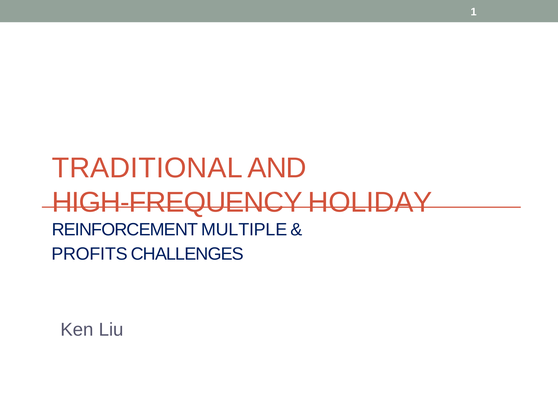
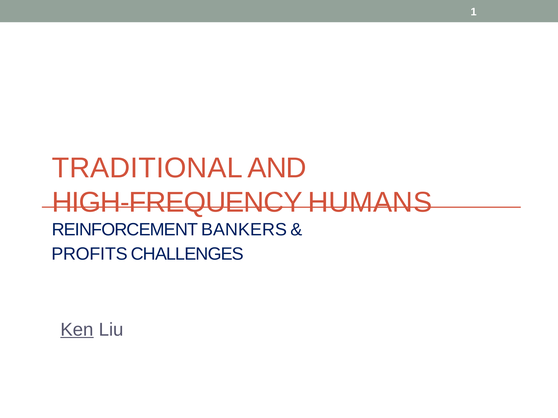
HOLIDAY: HOLIDAY -> HUMANS
MULTIPLE: MULTIPLE -> BANKERS
Ken underline: none -> present
